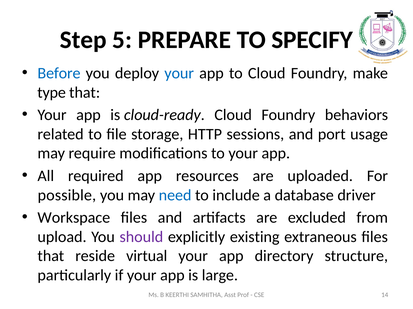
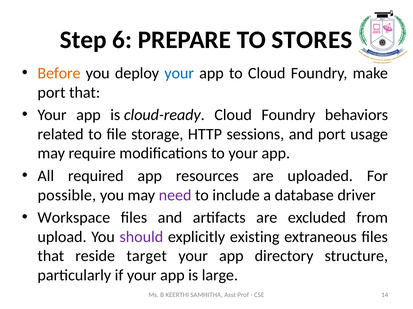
5: 5 -> 6
SPECIFY: SPECIFY -> STORES
Before colour: blue -> orange
type at (52, 93): type -> port
need colour: blue -> purple
virtual: virtual -> target
